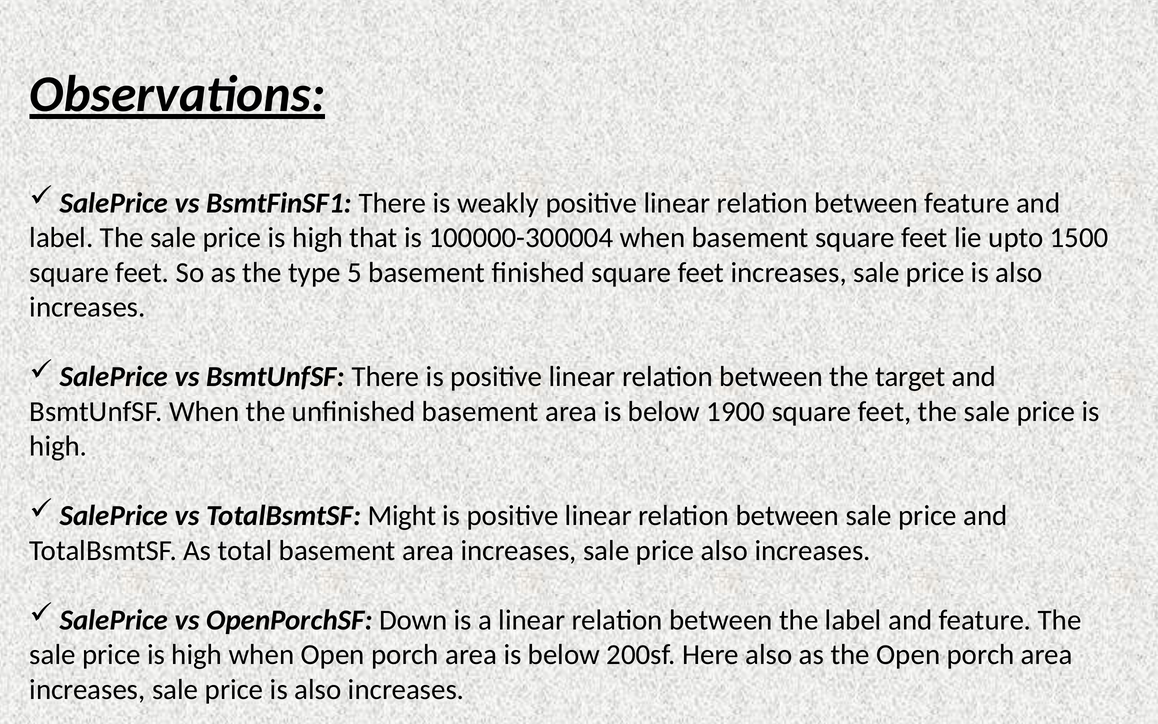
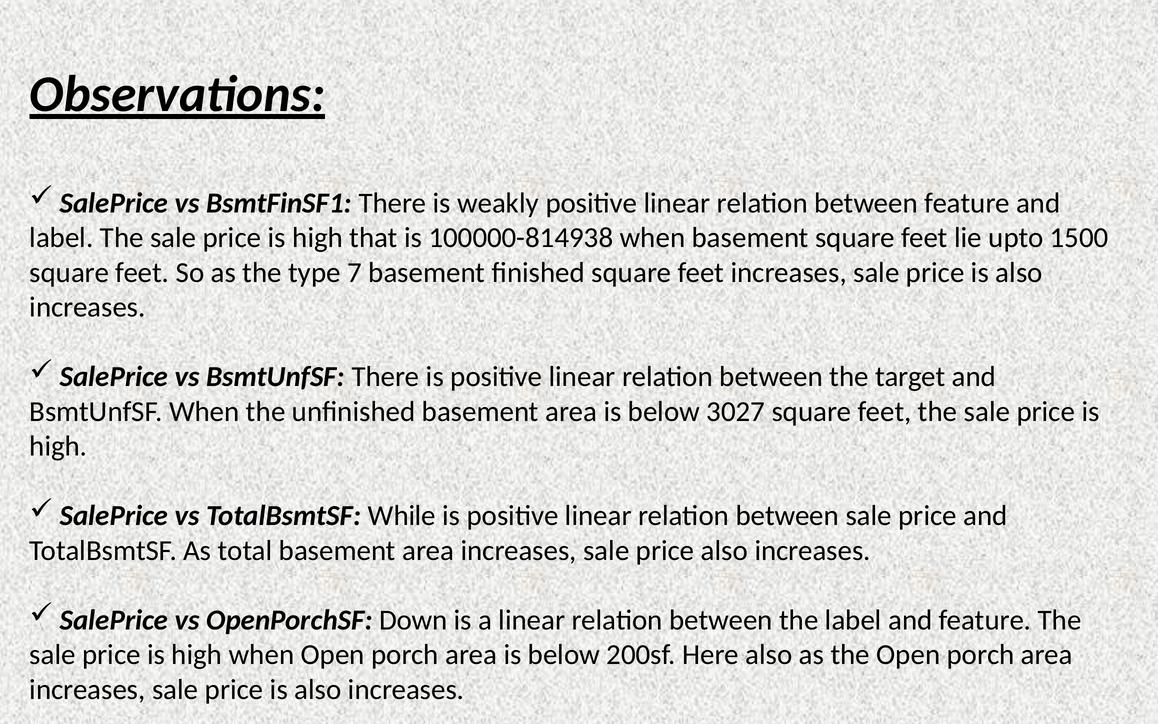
100000-300004: 100000-300004 -> 100000-814938
5: 5 -> 7
1900: 1900 -> 3027
Might: Might -> While
